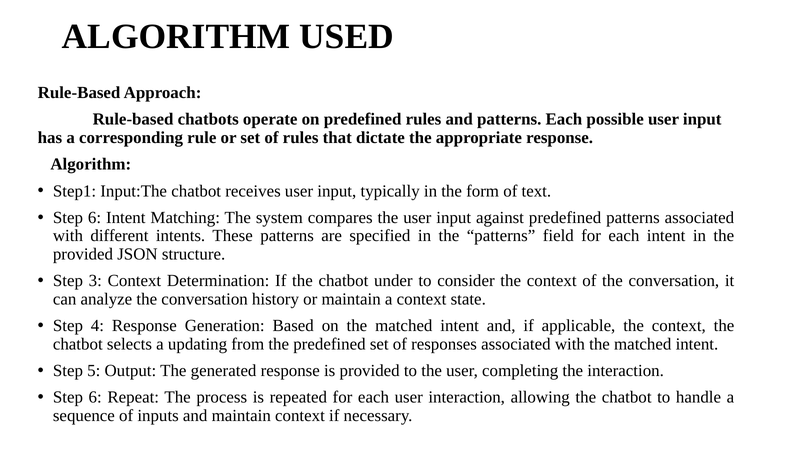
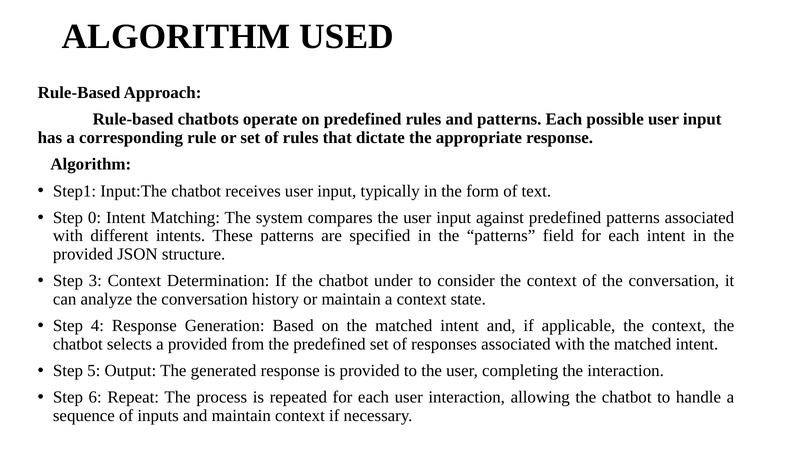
6 at (94, 218): 6 -> 0
a updating: updating -> provided
